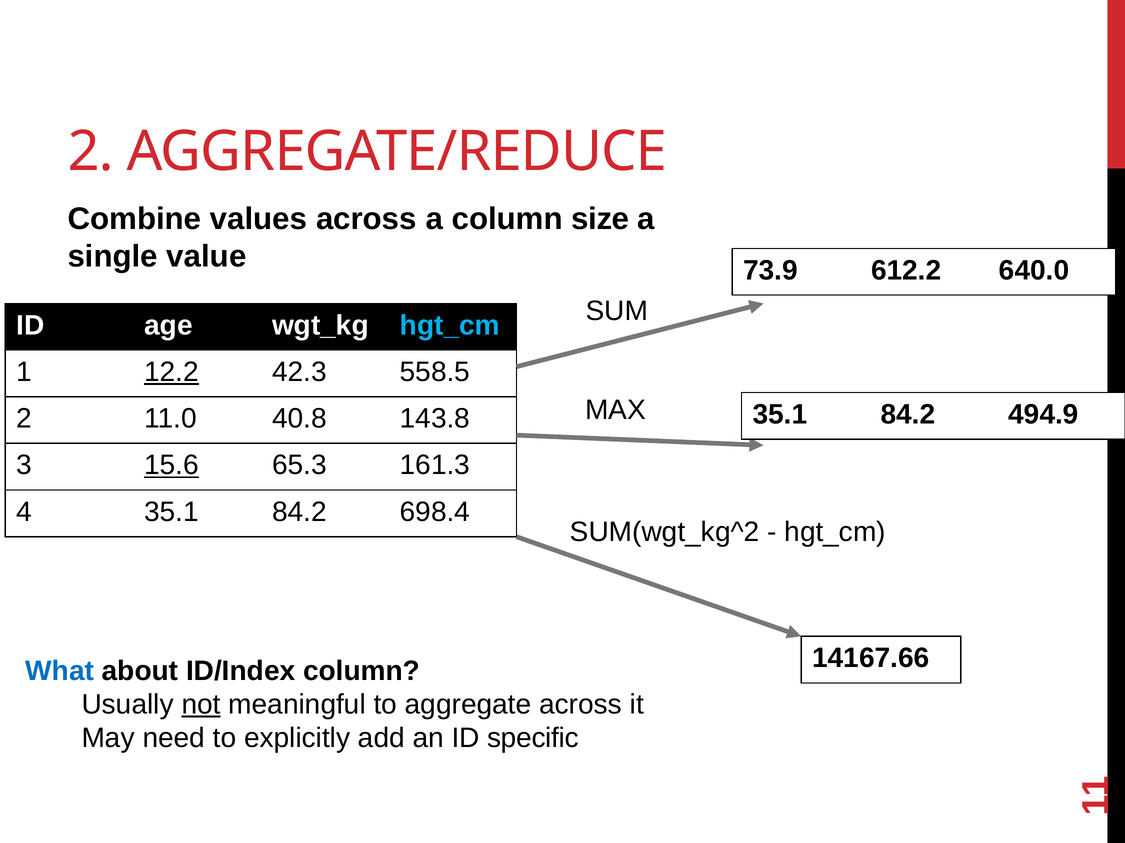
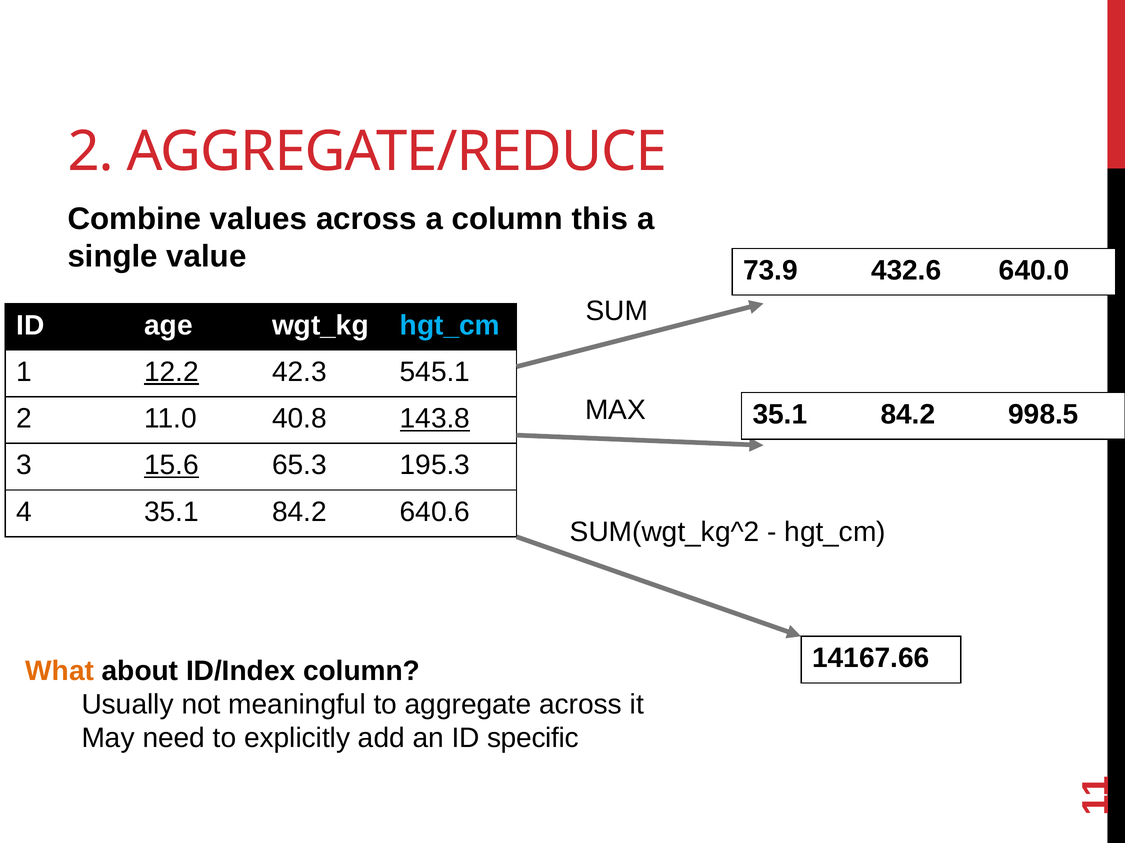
size: size -> this
612.2: 612.2 -> 432.6
558.5: 558.5 -> 545.1
494.9: 494.9 -> 998.5
143.8 underline: none -> present
161.3: 161.3 -> 195.3
698.4: 698.4 -> 640.6
What colour: blue -> orange
not underline: present -> none
